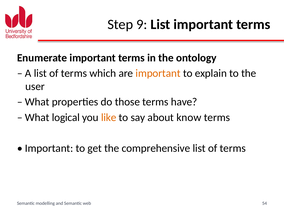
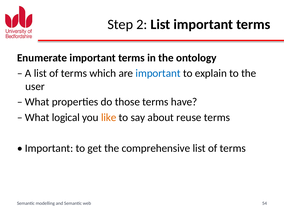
9: 9 -> 2
important at (158, 73) colour: orange -> blue
know: know -> reuse
